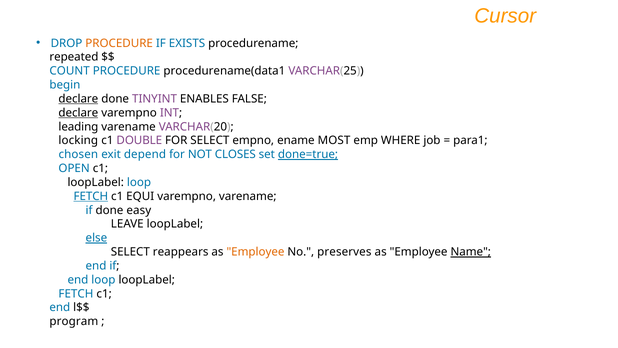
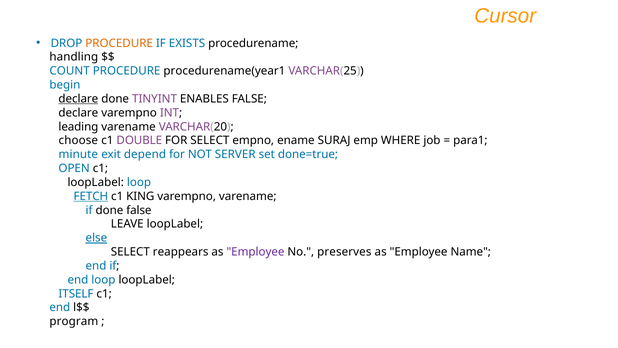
repeated: repeated -> handling
procedurename(data1: procedurename(data1 -> procedurename(year1
declare at (78, 113) underline: present -> none
locking: locking -> choose
MOST: MOST -> SURAJ
chosen: chosen -> minute
CLOSES: CLOSES -> SERVER
done=true underline: present -> none
EQUI: EQUI -> KING
done easy: easy -> false
Employee at (255, 252) colour: orange -> purple
Name underline: present -> none
FETCH at (76, 293): FETCH -> ITSELF
